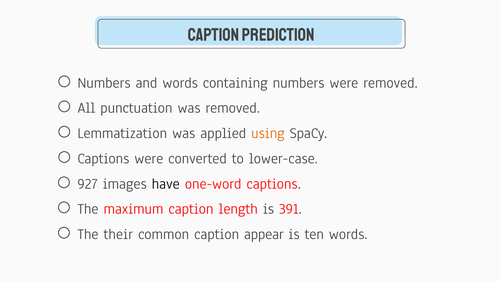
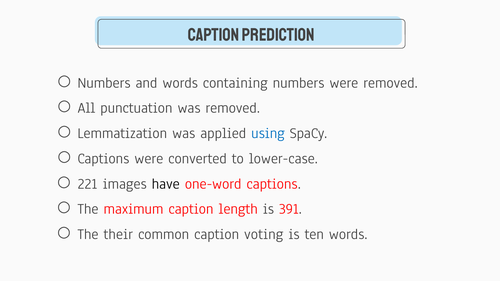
using colour: orange -> blue
927: 927 -> 221
appear: appear -> voting
